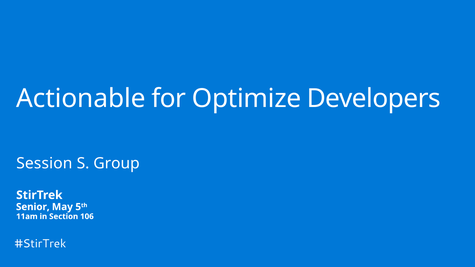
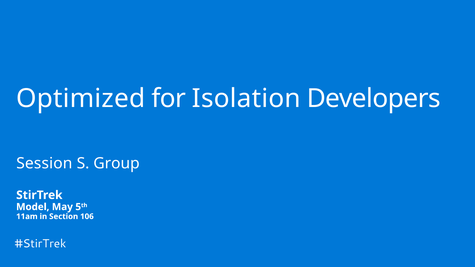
Actionable: Actionable -> Optimized
Optimize: Optimize -> Isolation
Senior: Senior -> Model
